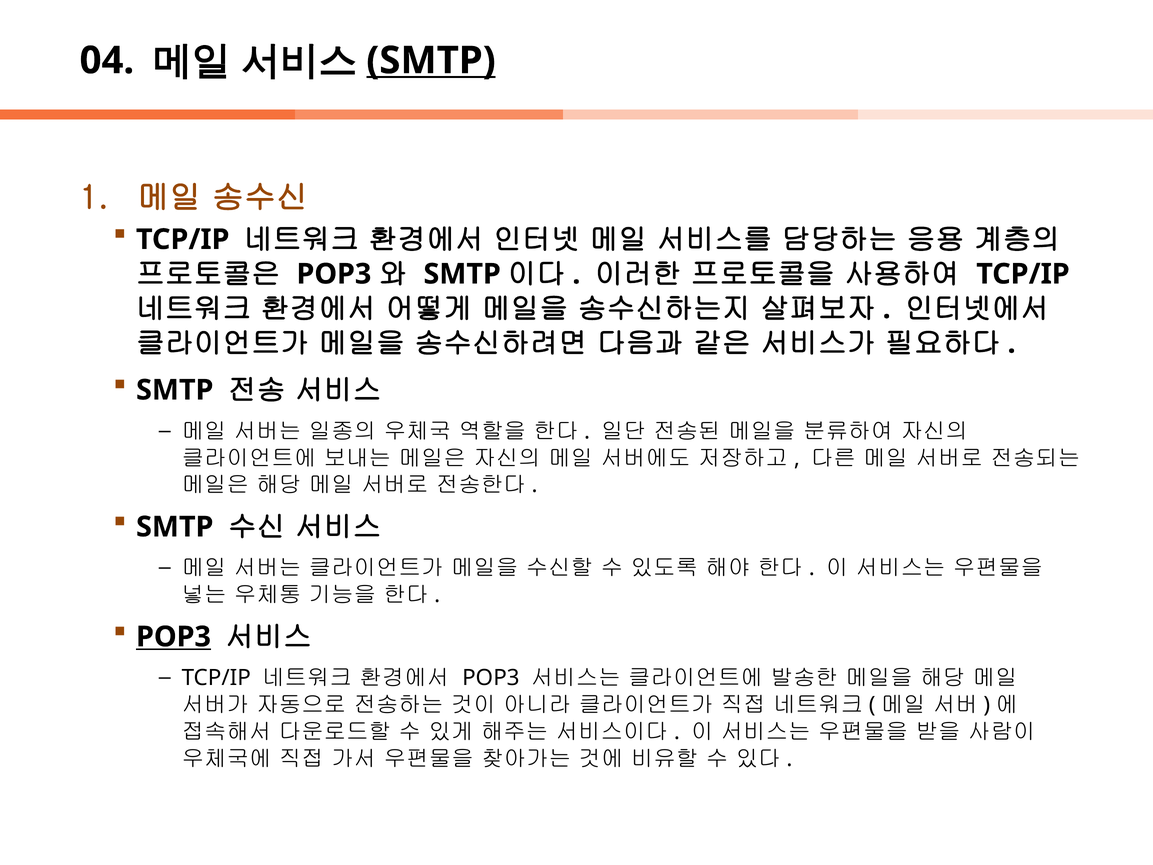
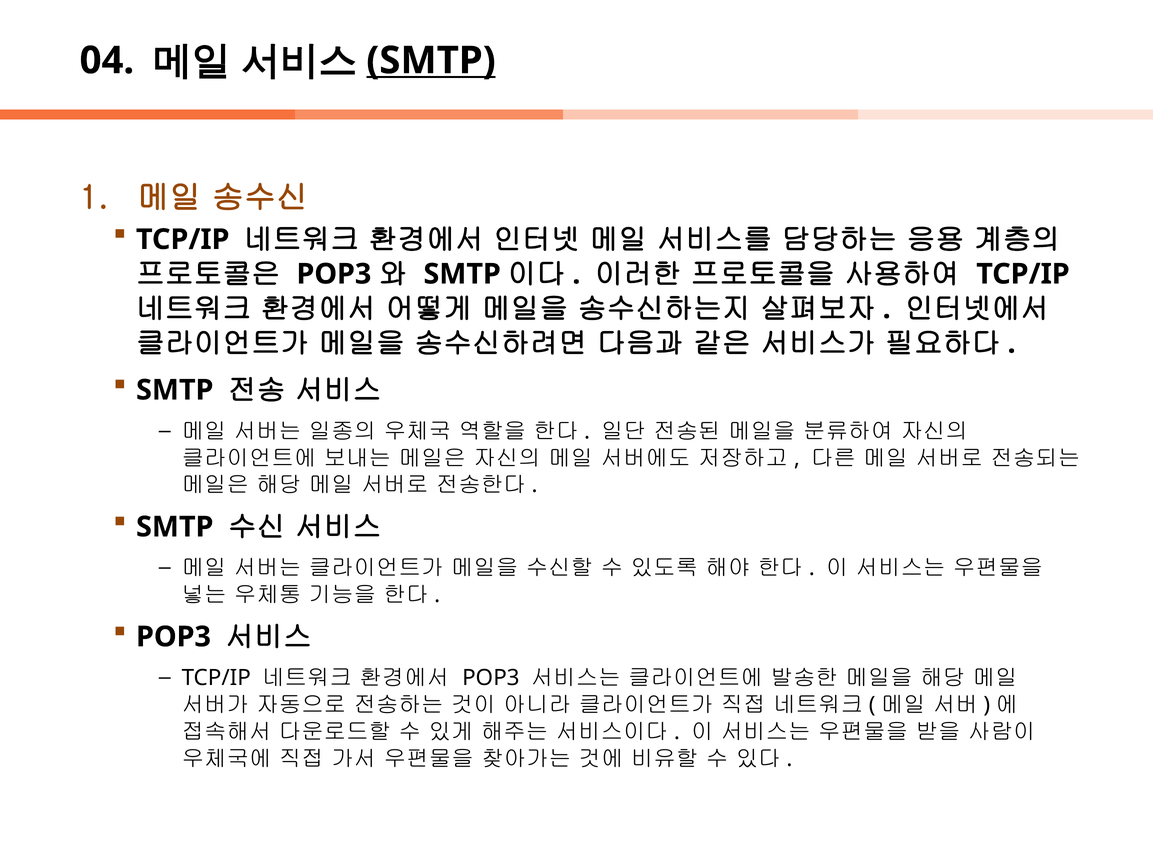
POP3 at (174, 637) underline: present -> none
